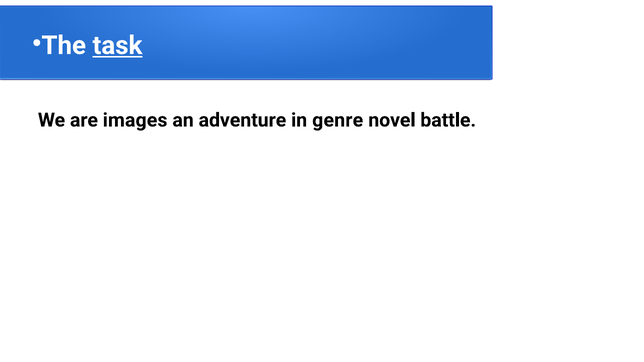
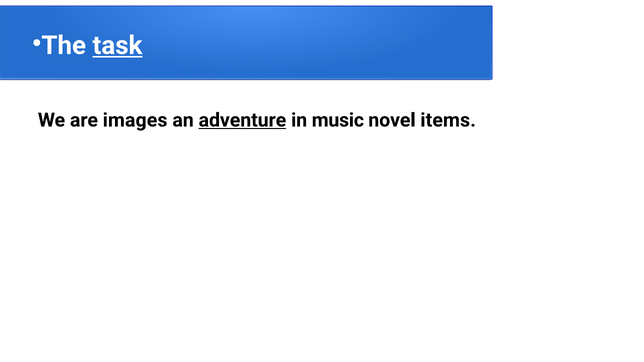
adventure underline: none -> present
genre: genre -> music
battle: battle -> items
